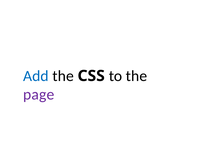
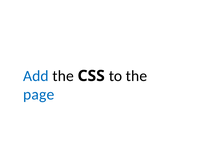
page colour: purple -> blue
